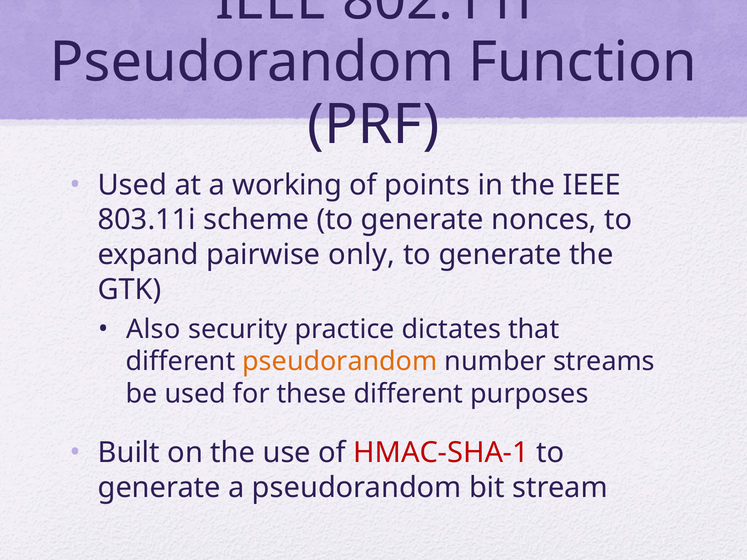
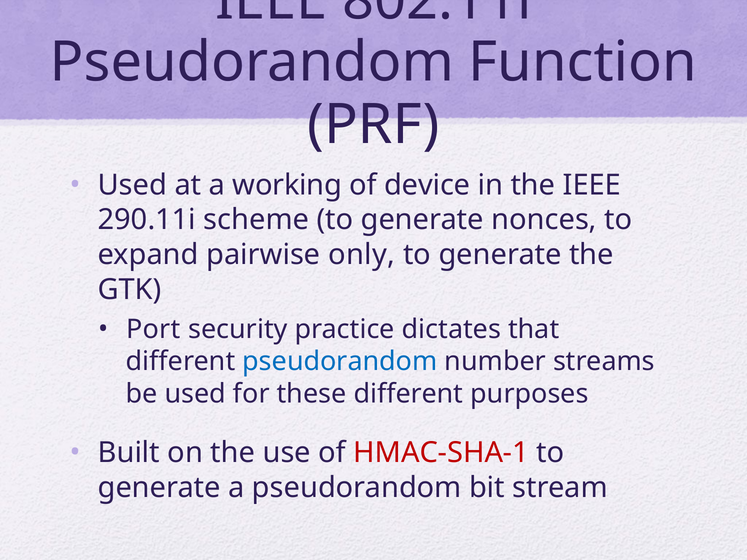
points: points -> device
803.11i: 803.11i -> 290.11i
Also: Also -> Port
pseudorandom at (340, 362) colour: orange -> blue
